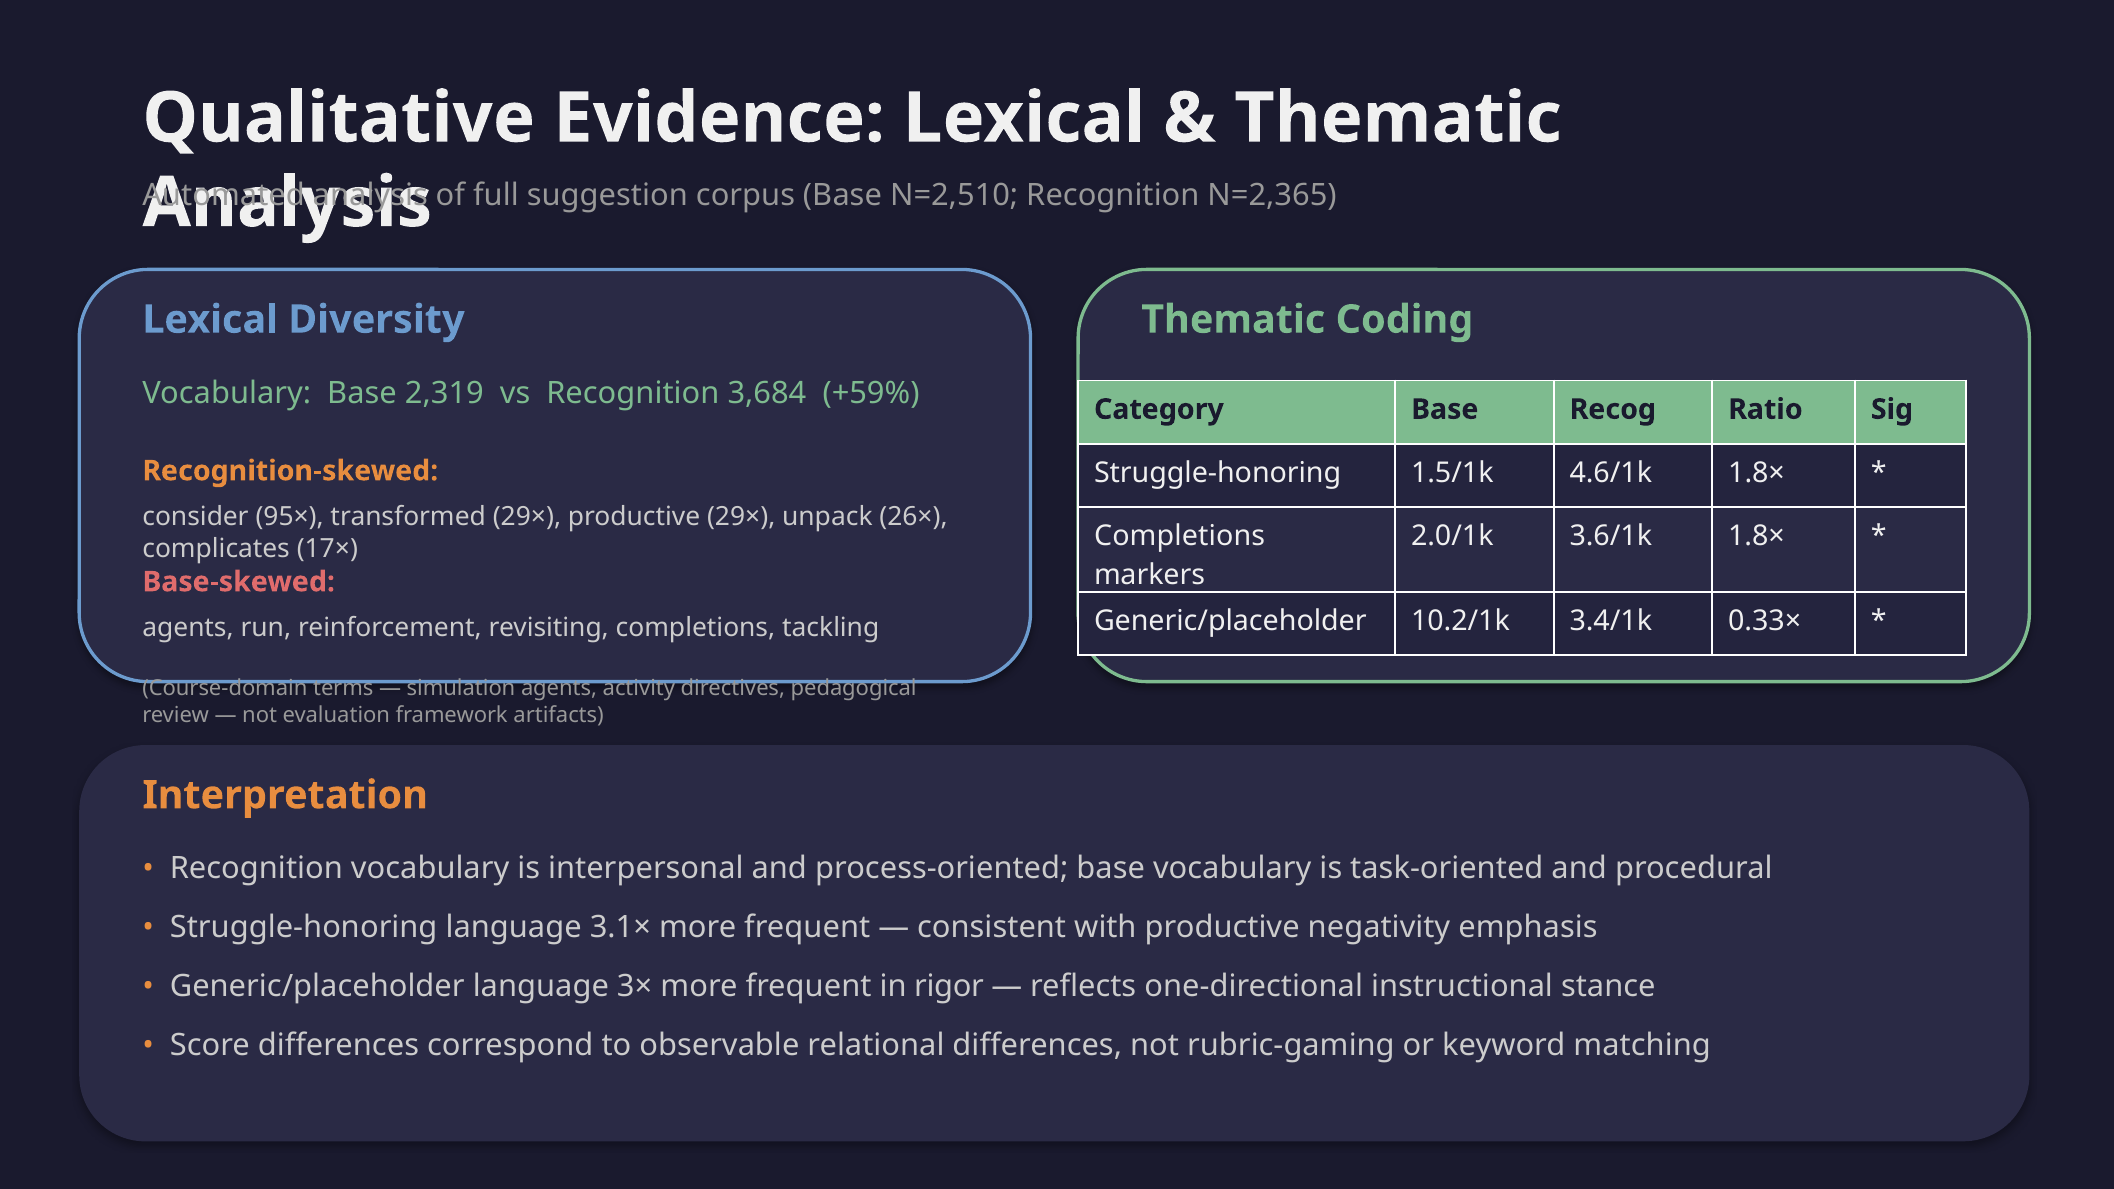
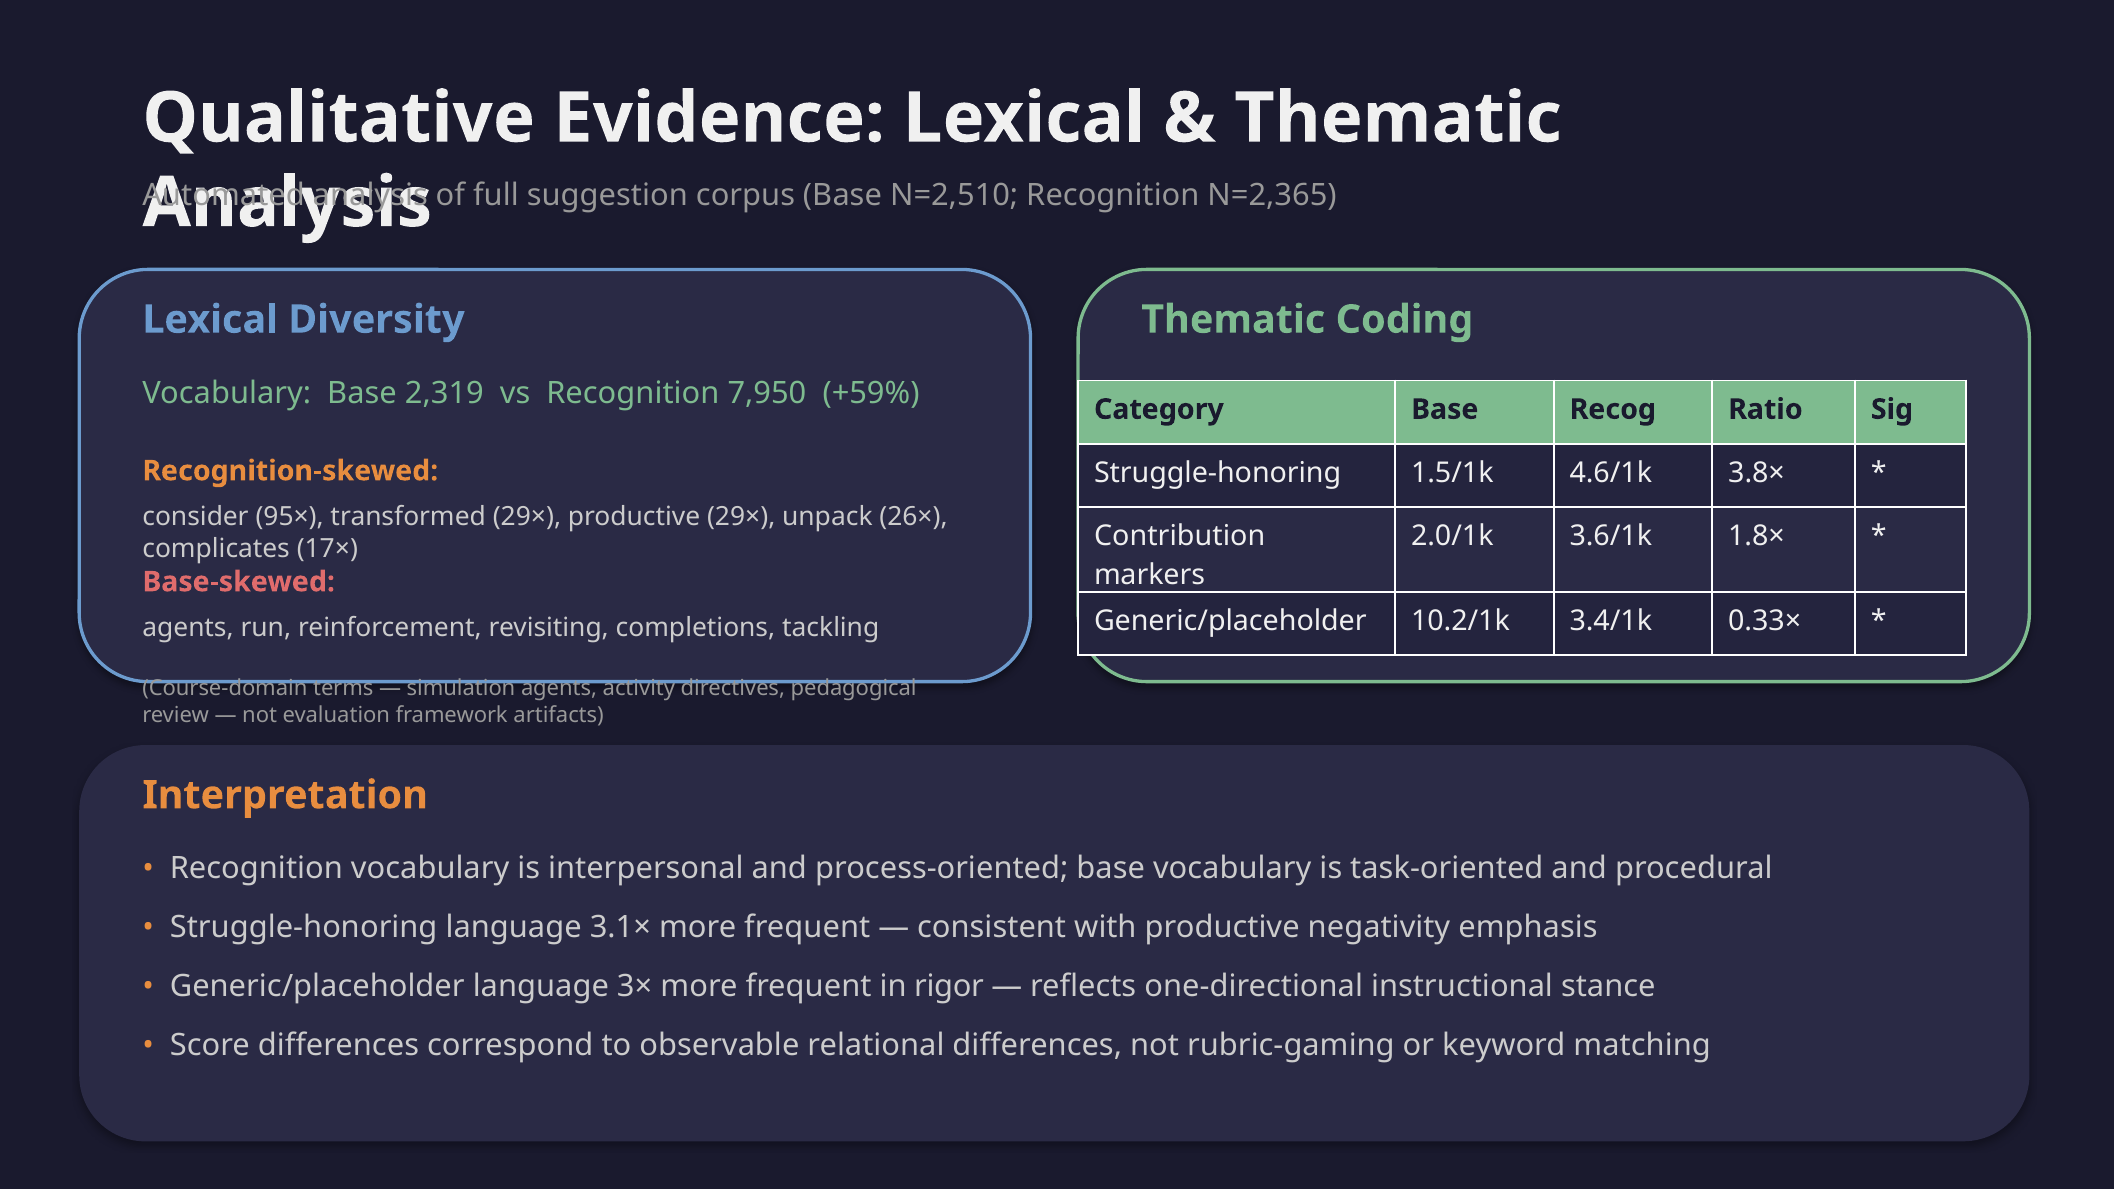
3,684: 3,684 -> 7,950
4.6/1k 1.8×: 1.8× -> 3.8×
Completions at (1180, 536): Completions -> Contribution
